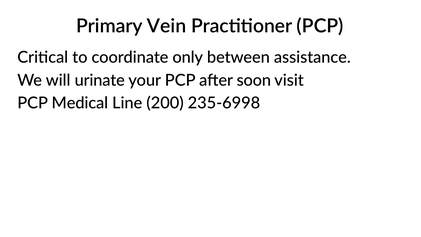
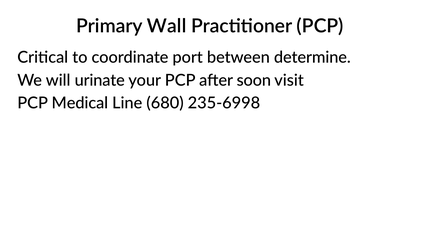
Vein: Vein -> Wall
only: only -> port
assistance: assistance -> determine
200: 200 -> 680
